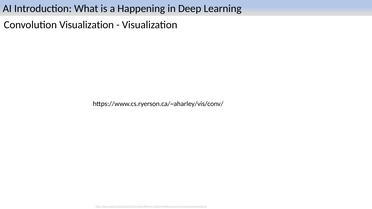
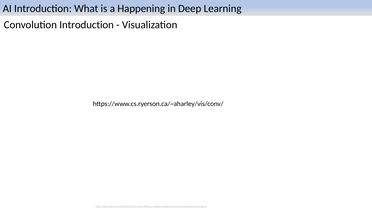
Convolution Visualization: Visualization -> Introduction
